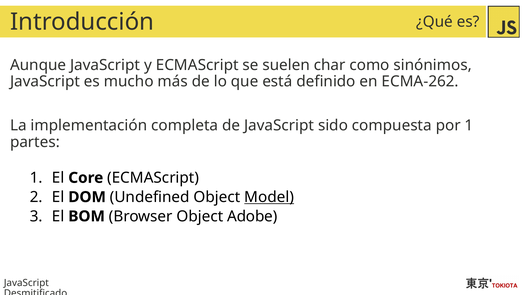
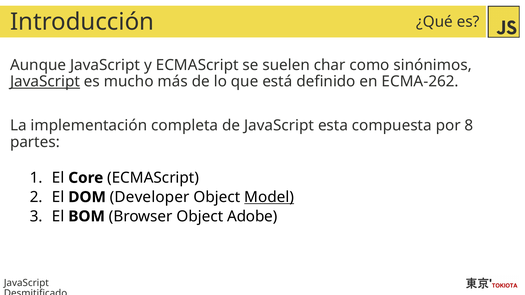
JavaScript at (45, 82) underline: none -> present
sido: sido -> esta
por 1: 1 -> 8
Undefined: Undefined -> Developer
